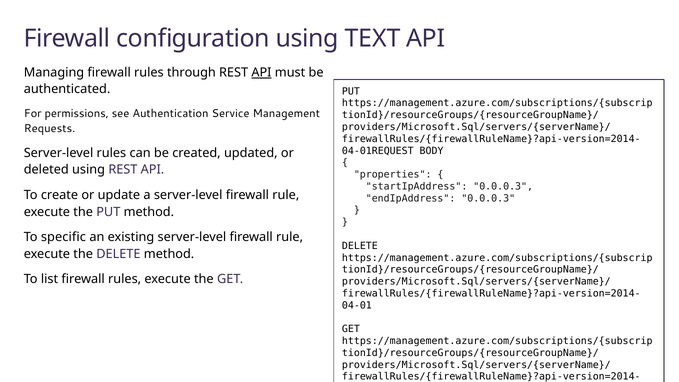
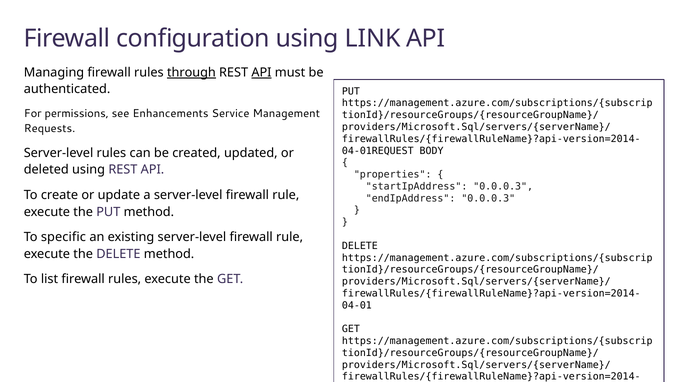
TEXT: TEXT -> LINK
through underline: none -> present
Authentication: Authentication -> Enhancements
